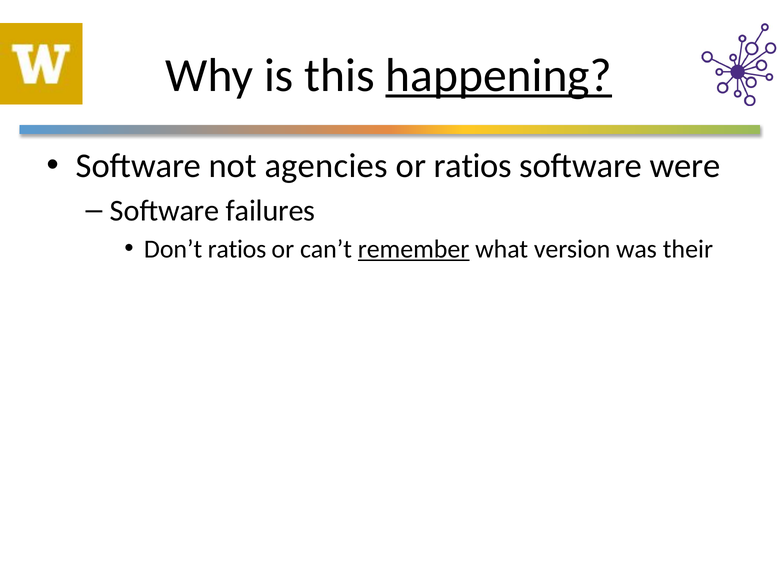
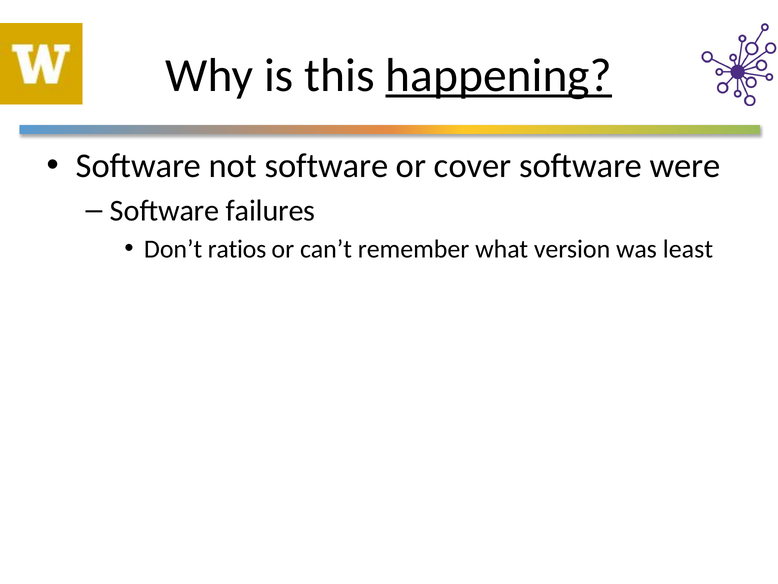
not agencies: agencies -> software
or ratios: ratios -> cover
remember underline: present -> none
their: their -> least
